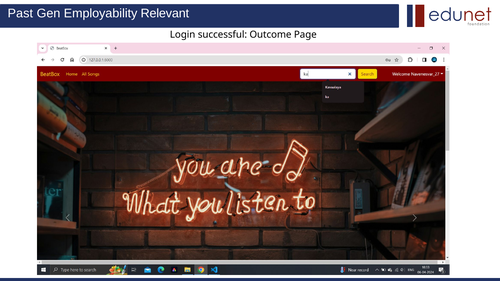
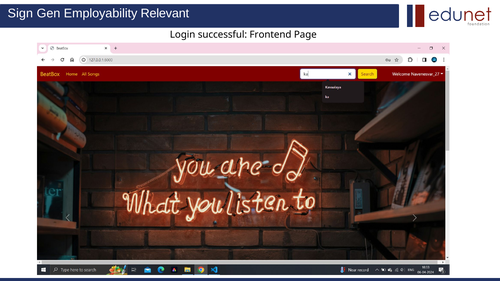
Past: Past -> Sign
Outcome: Outcome -> Frontend
